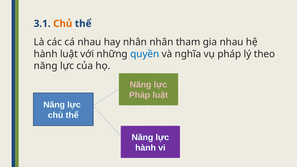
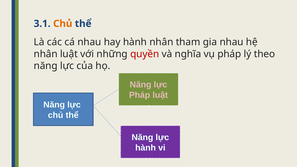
hay nhân: nhân -> hành
hành at (46, 54): hành -> nhân
quyền colour: blue -> red
